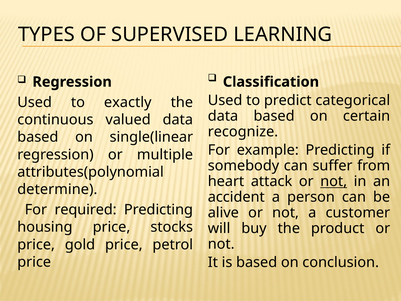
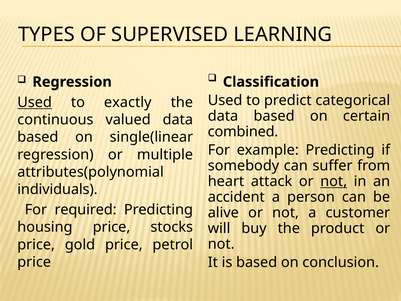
Used at (35, 102) underline: none -> present
recognize: recognize -> combined
determine: determine -> individuals
